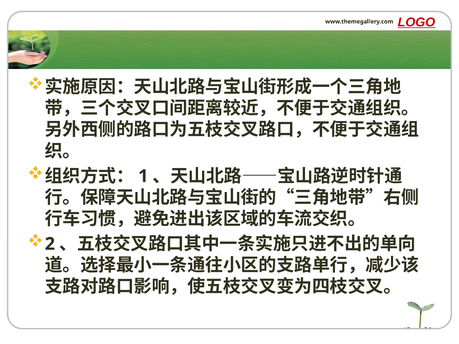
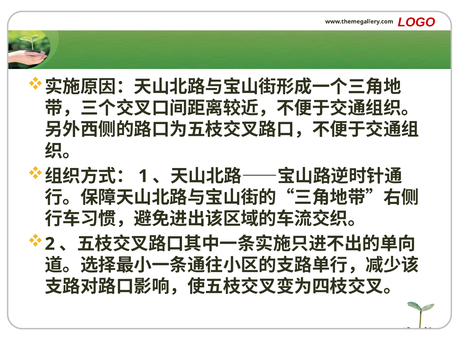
LOGO underline: present -> none
